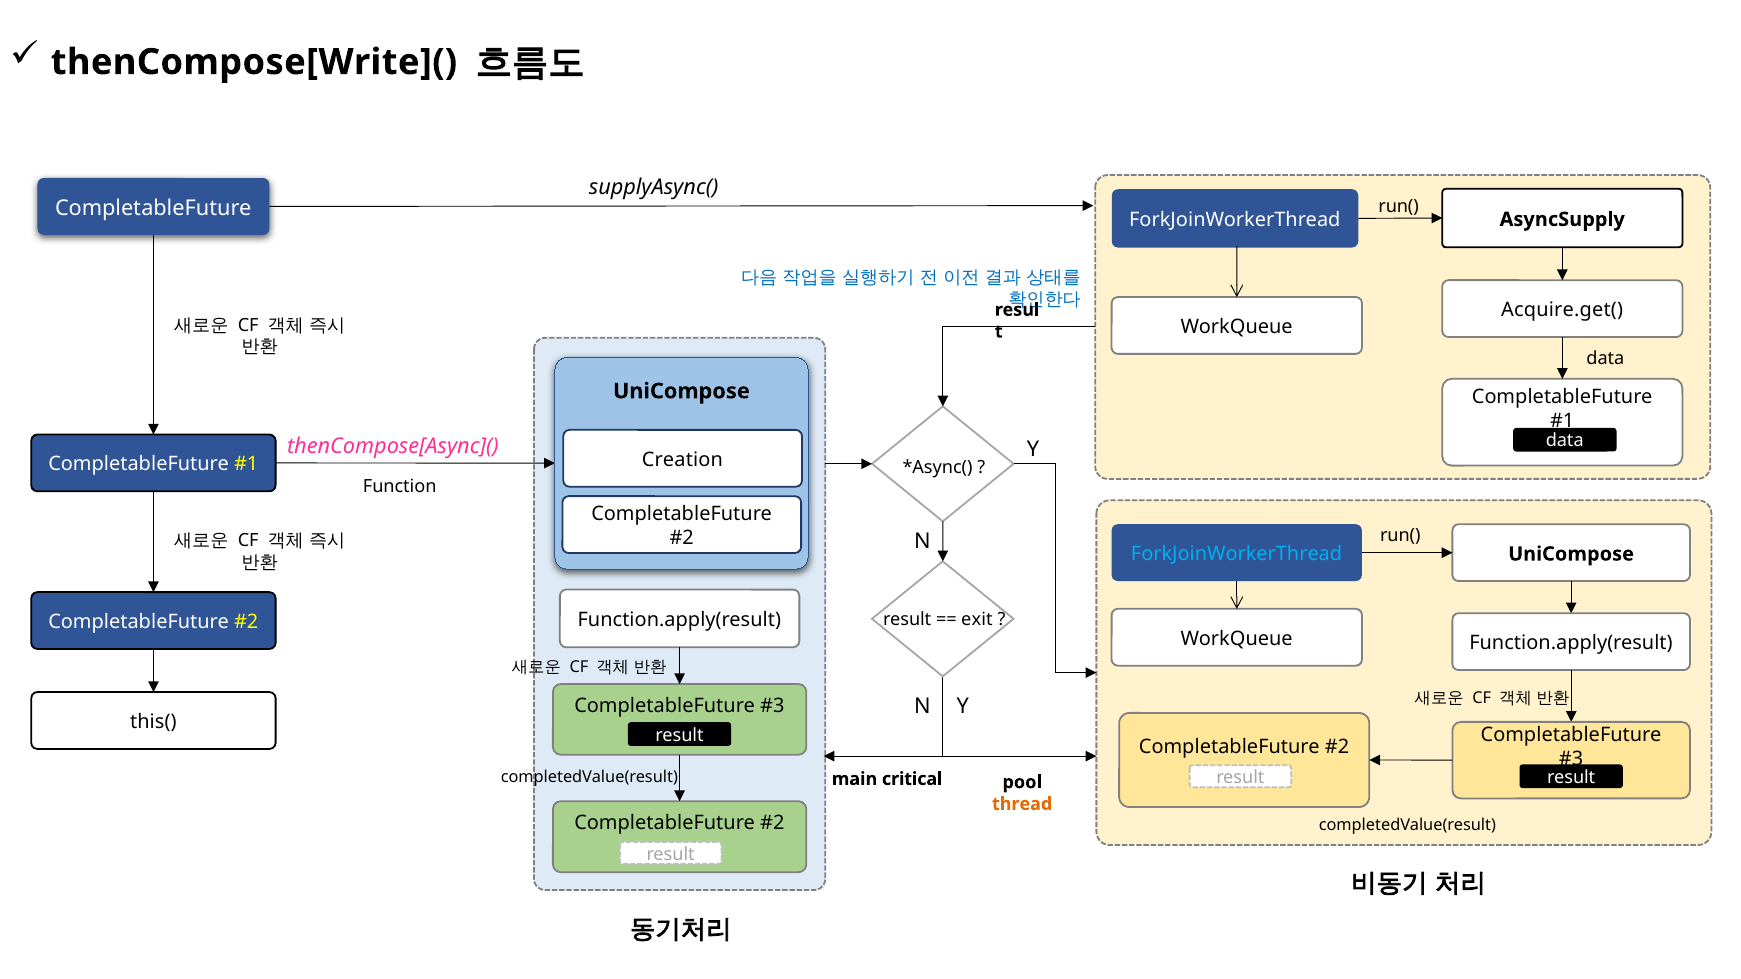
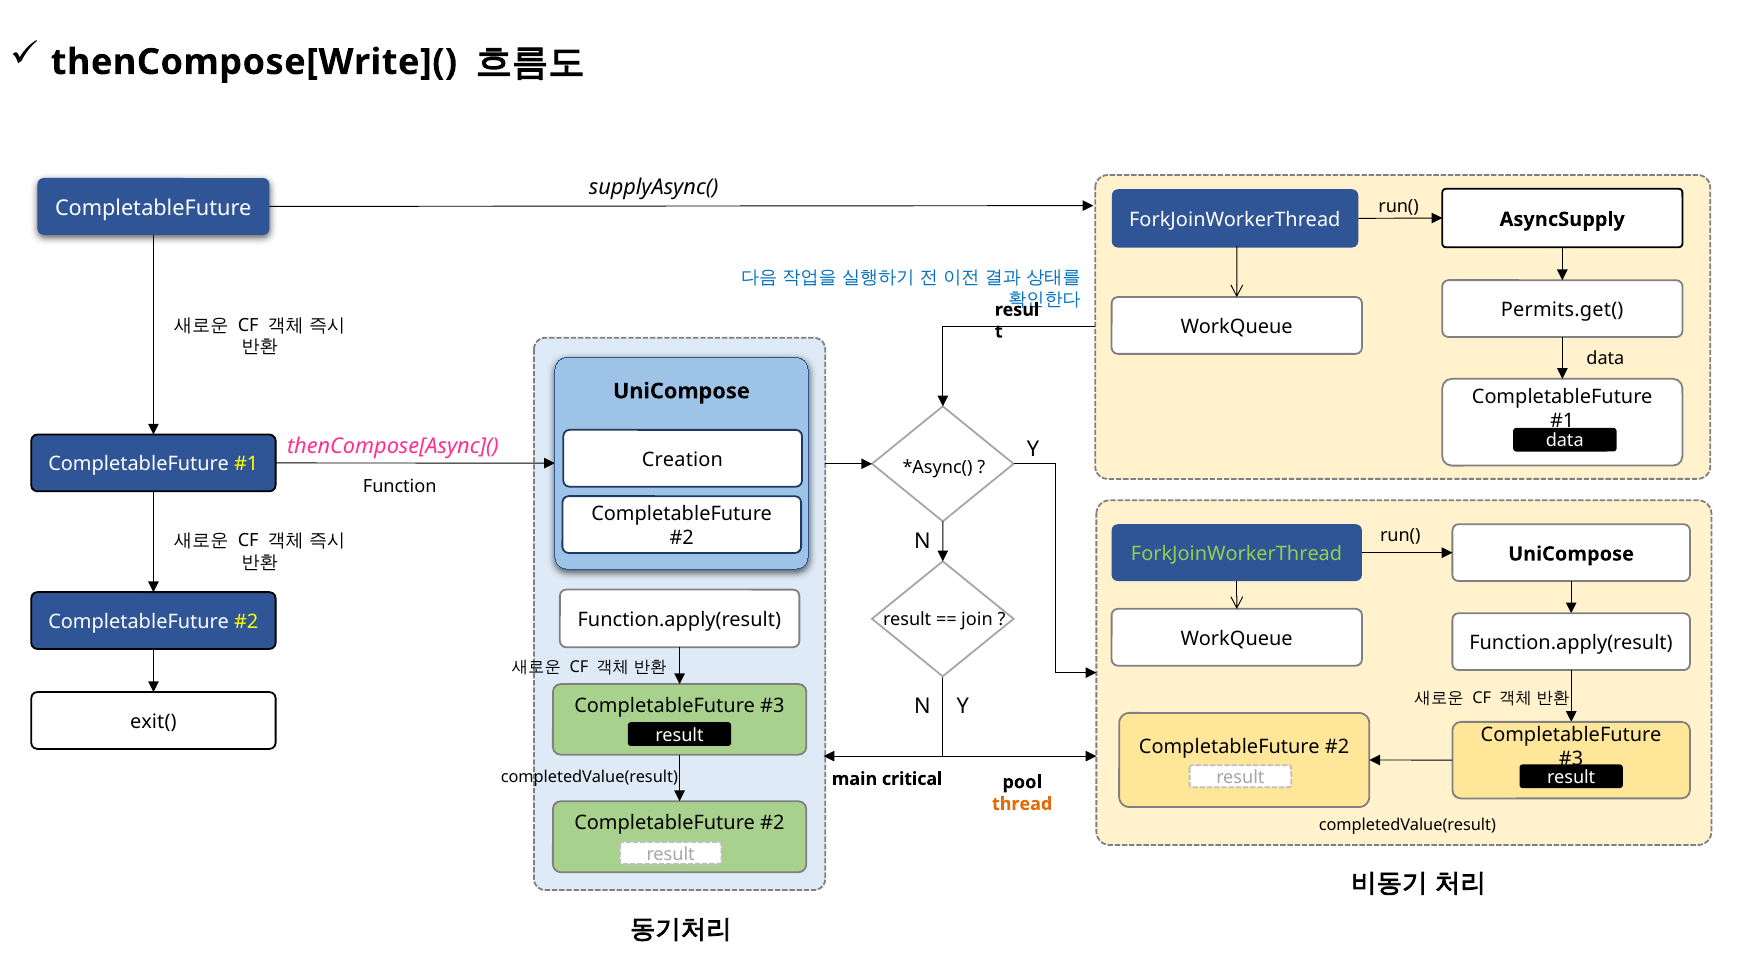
Acquire.get(: Acquire.get( -> Permits.get(
ForkJoinWorkerThread at (1237, 554) colour: light blue -> light green
exit: exit -> join
this(: this( -> exit(
